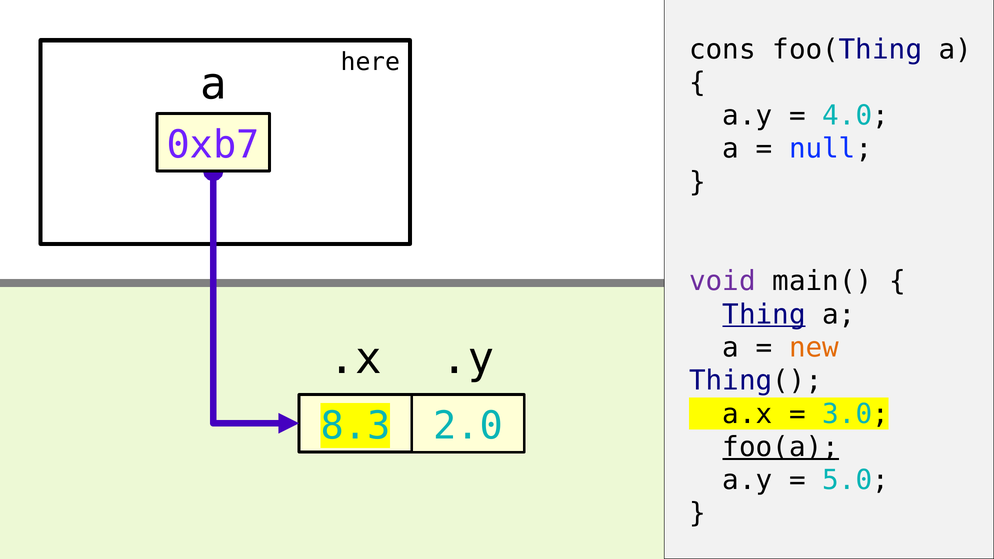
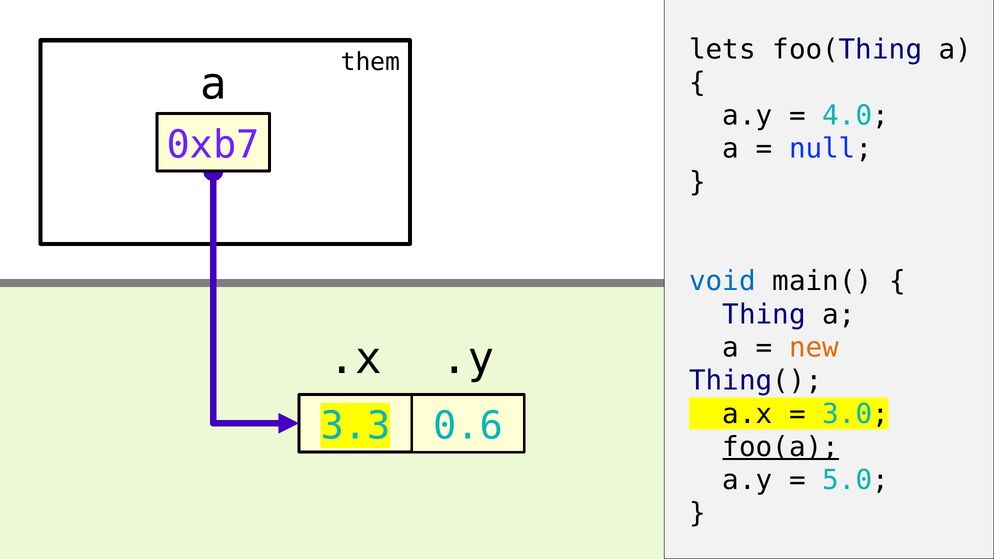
cons: cons -> lets
here: here -> them
void colour: purple -> blue
Thing underline: present -> none
8.3: 8.3 -> 3.3
2.0: 2.0 -> 0.6
